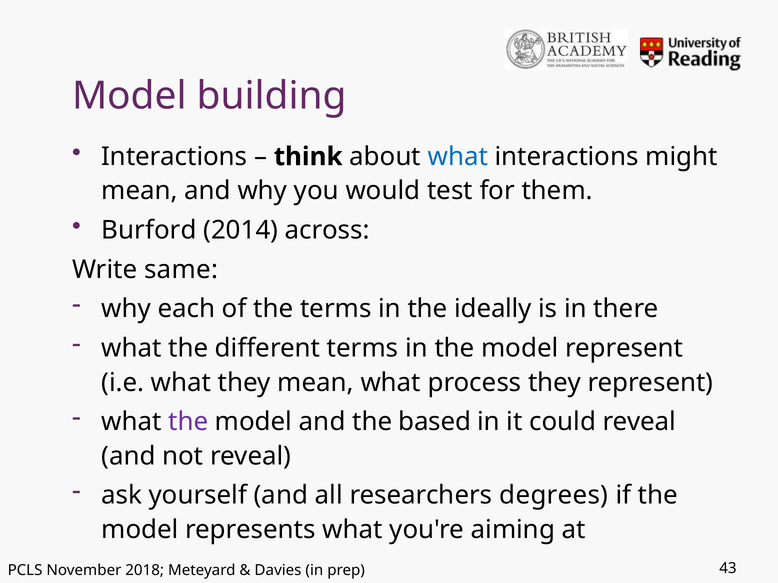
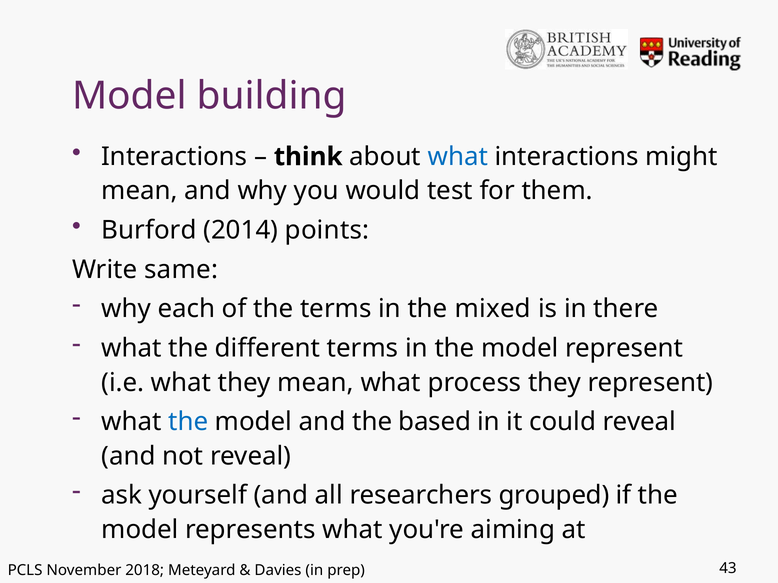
across: across -> points
ideally: ideally -> mixed
the at (188, 422) colour: purple -> blue
degrees: degrees -> grouped
